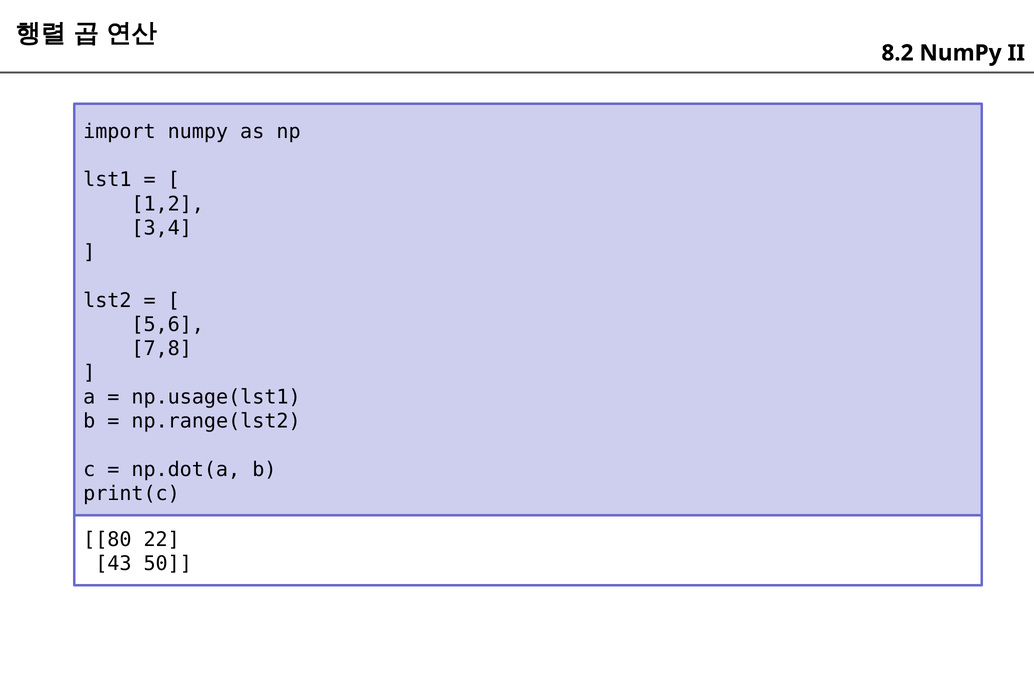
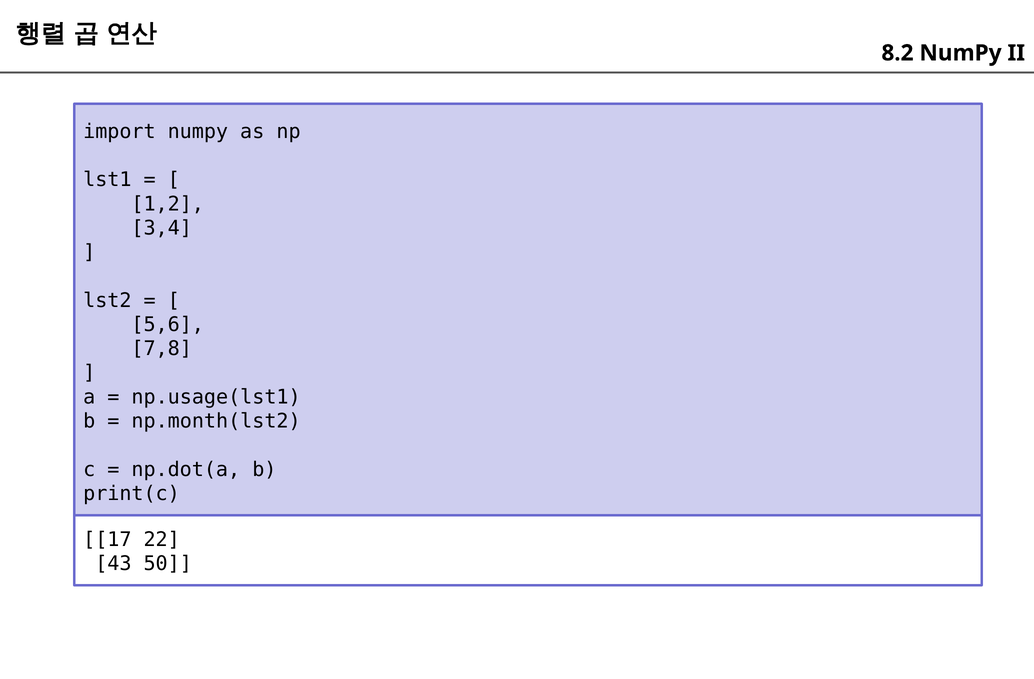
np.range(lst2: np.range(lst2 -> np.month(lst2
80: 80 -> 17
